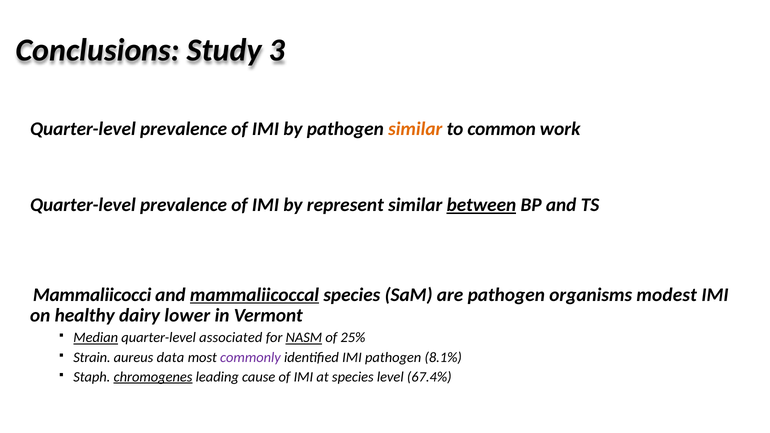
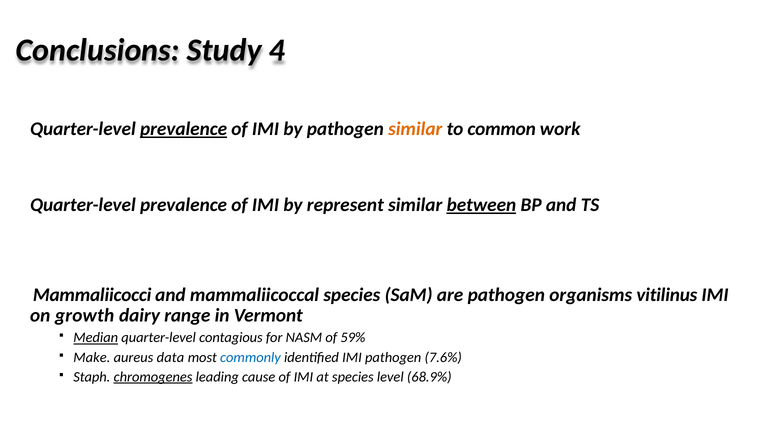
3: 3 -> 4
prevalence at (184, 129) underline: none -> present
mammaliicoccal underline: present -> none
modest: modest -> vitilinus
healthy: healthy -> growth
lower: lower -> range
associated: associated -> contagious
NASM underline: present -> none
25%: 25% -> 59%
Strain: Strain -> Make
commonly colour: purple -> blue
8.1%: 8.1% -> 7.6%
67.4%: 67.4% -> 68.9%
